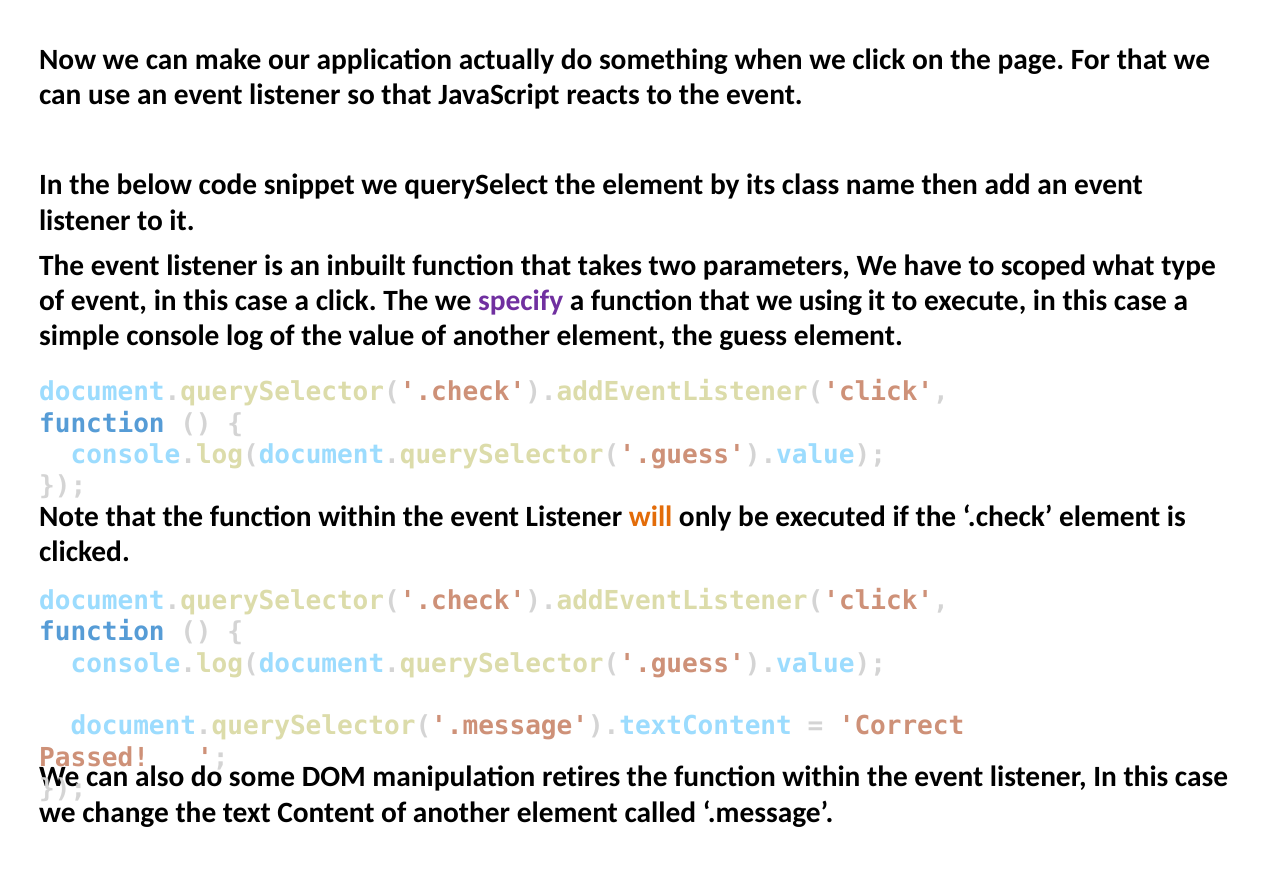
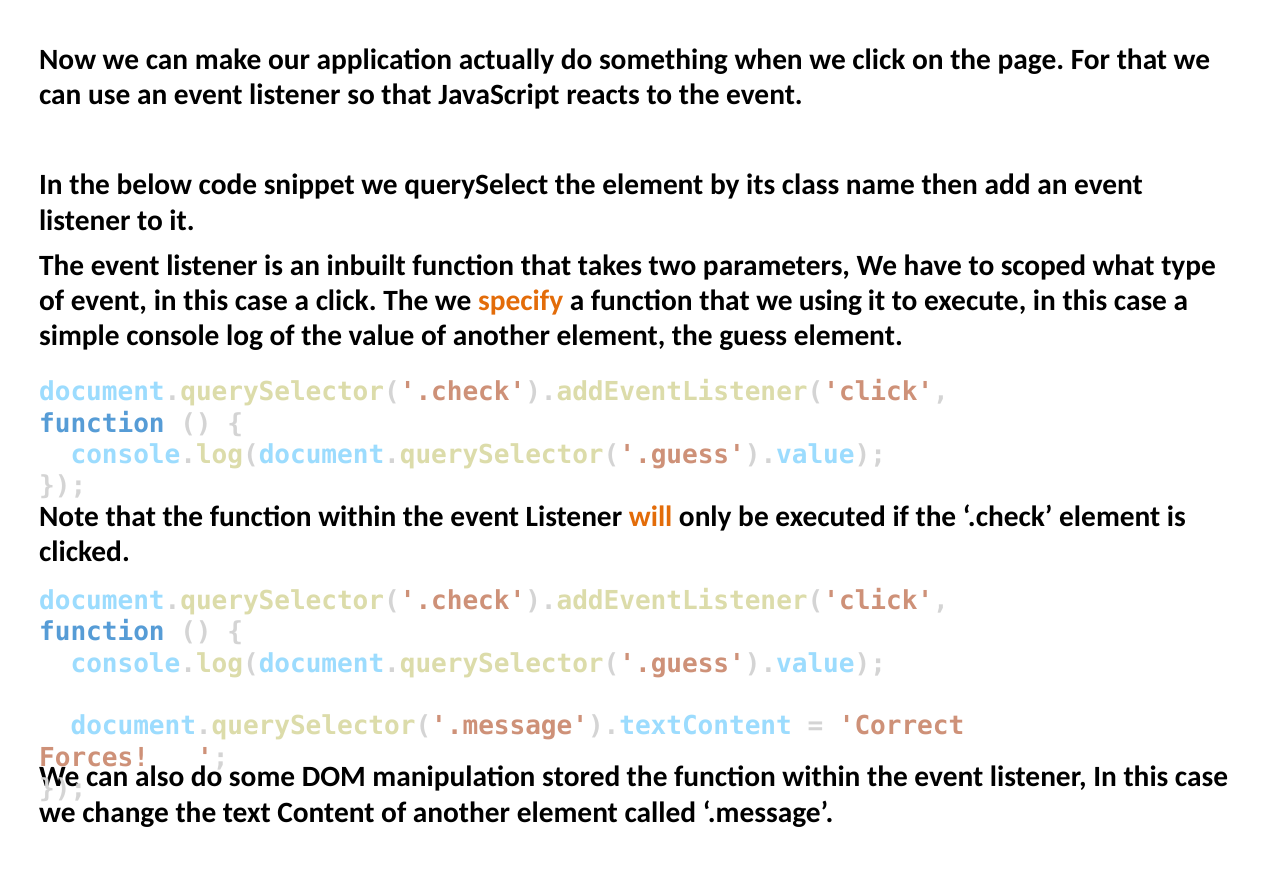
specify colour: purple -> orange
Passed: Passed -> Forces
retires: retires -> stored
